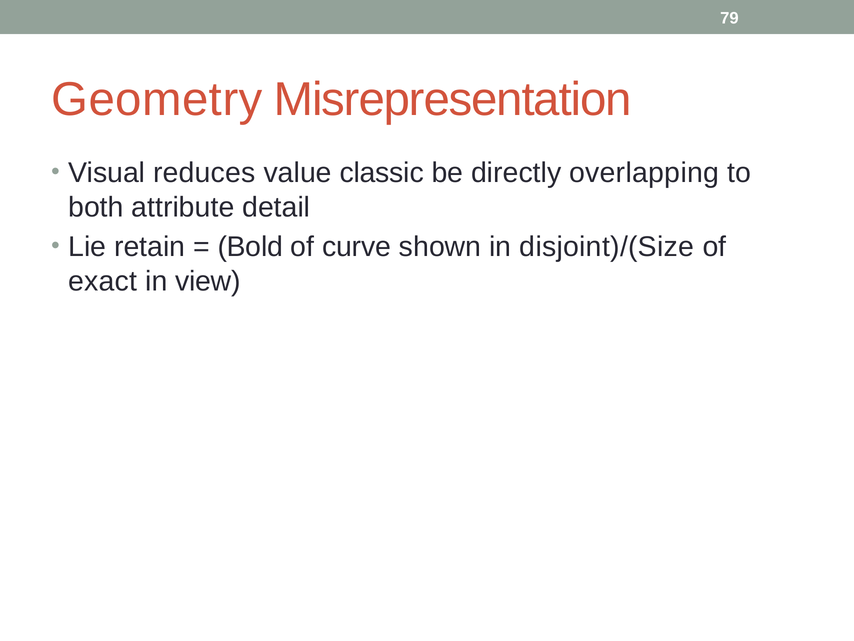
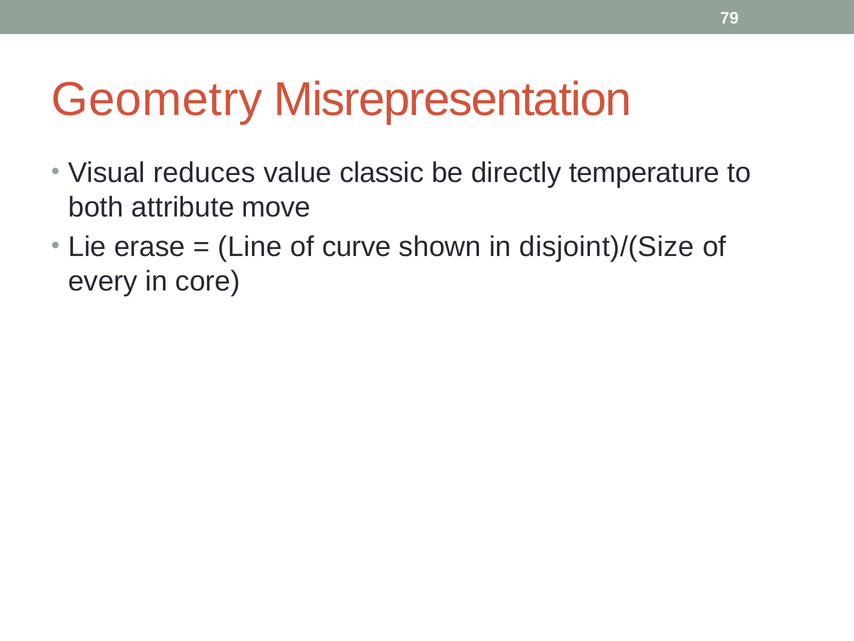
overlapping: overlapping -> temperature
detail: detail -> move
retain: retain -> erase
Bold: Bold -> Line
exact: exact -> every
view: view -> core
